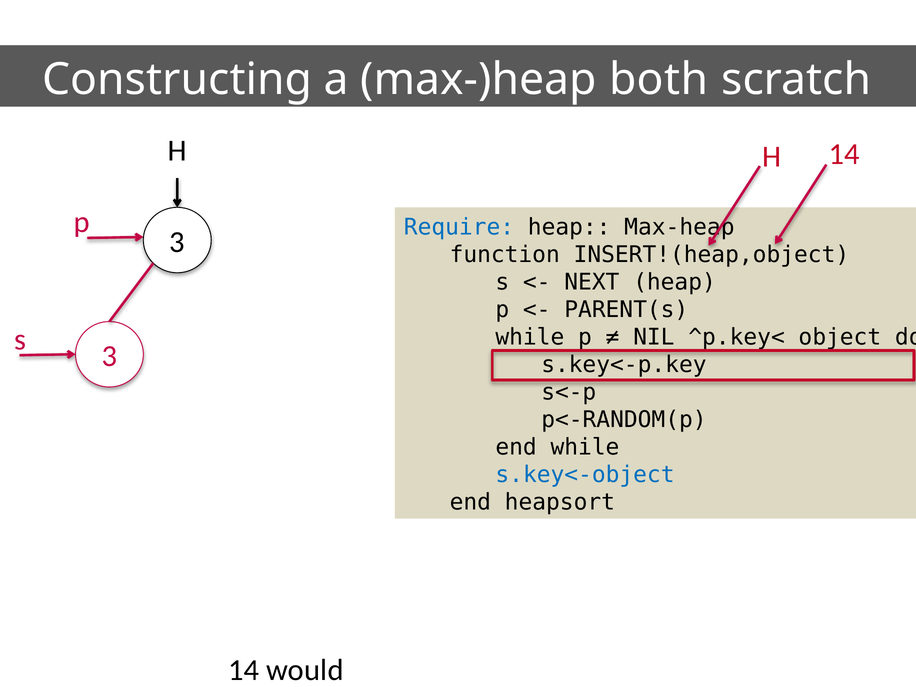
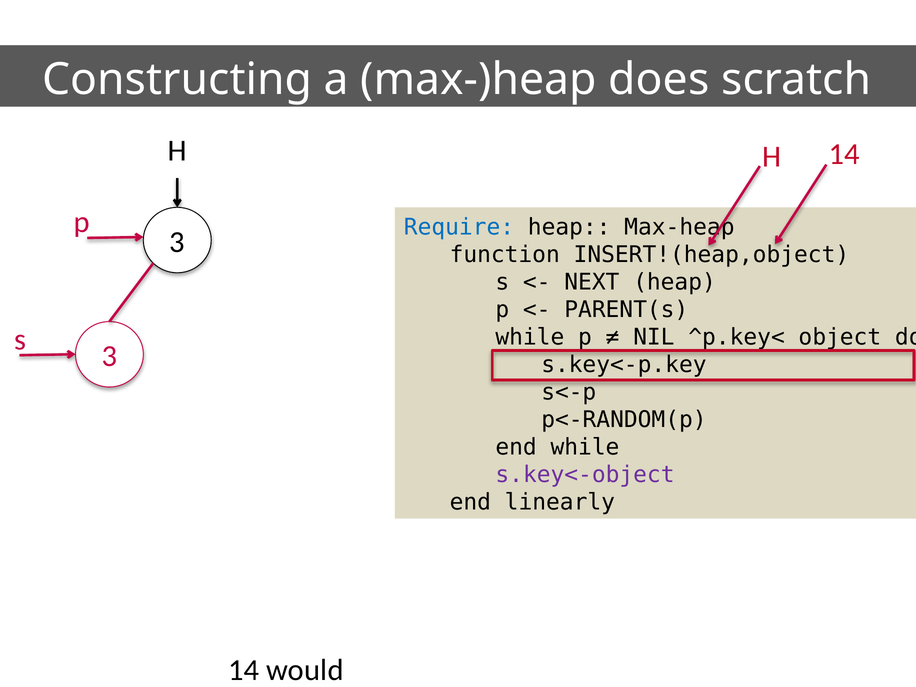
both: both -> does
s.key<-object colour: blue -> purple
heapsort: heapsort -> linearly
